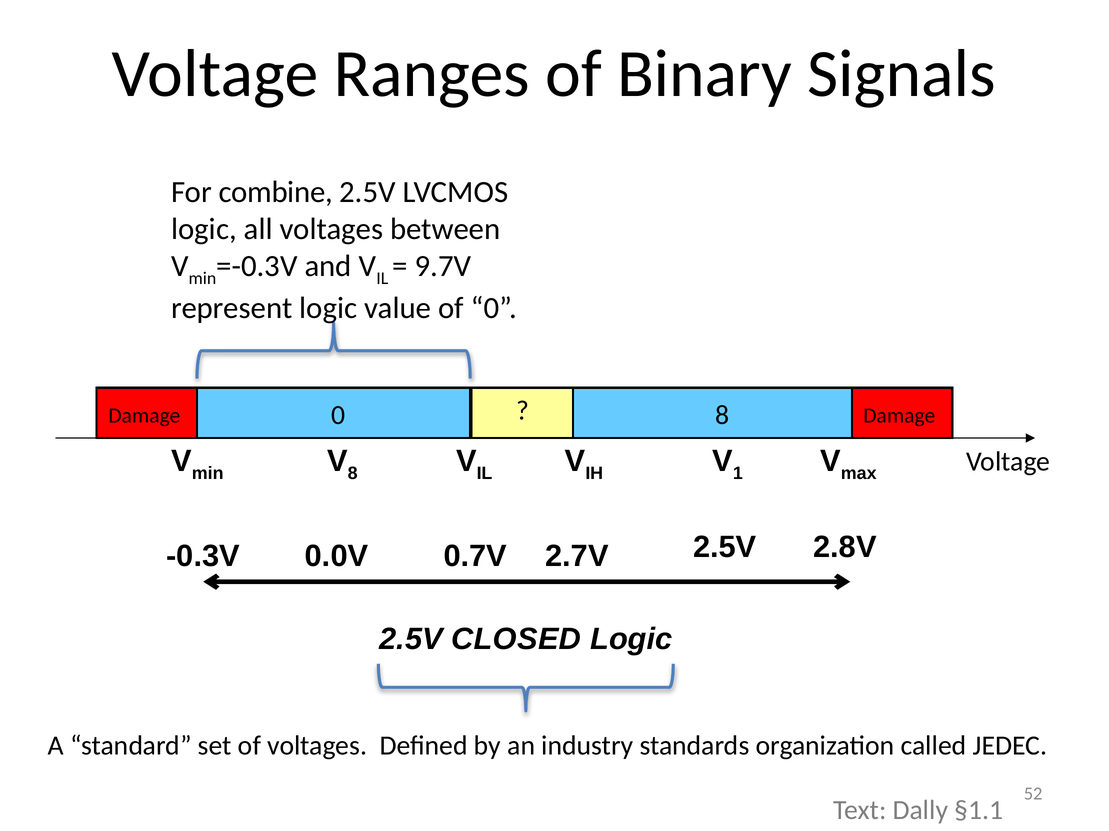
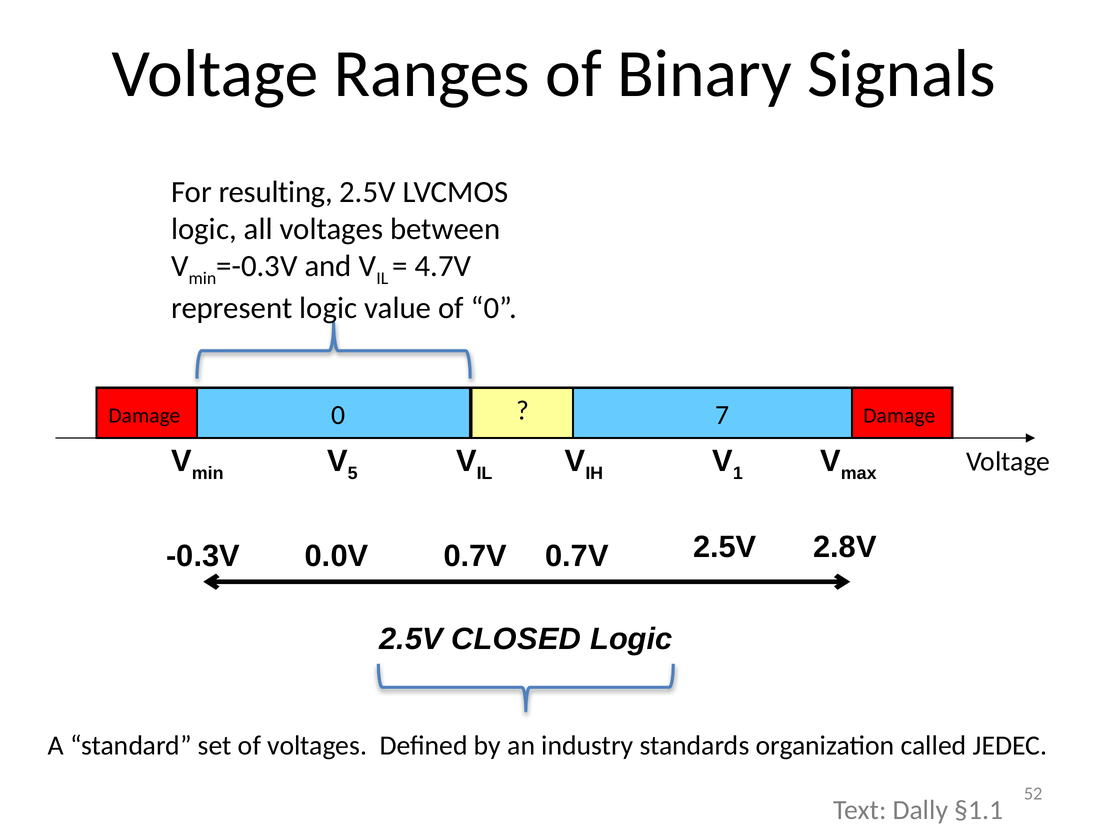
combine: combine -> resulting
9.7V: 9.7V -> 4.7V
0 8: 8 -> 7
8 at (353, 474): 8 -> 5
0.7V 2.7V: 2.7V -> 0.7V
